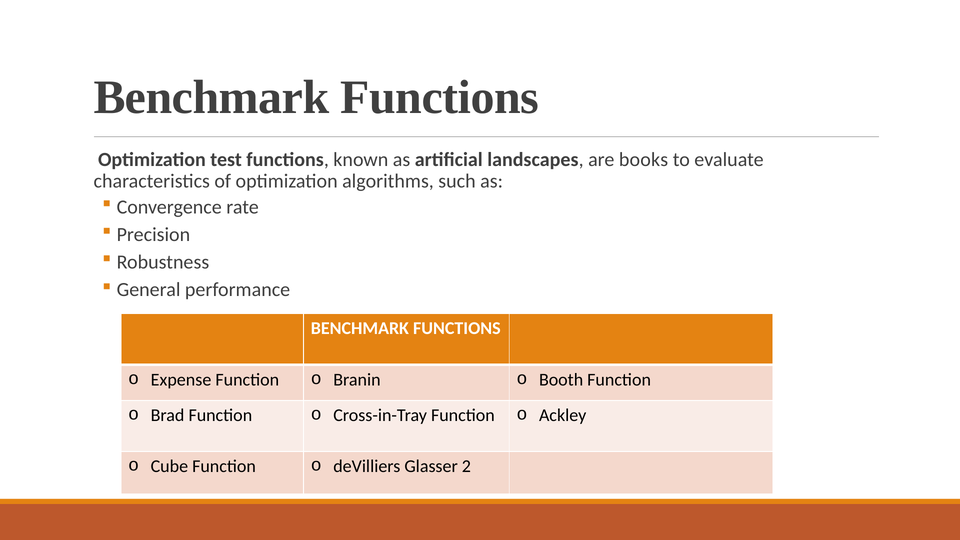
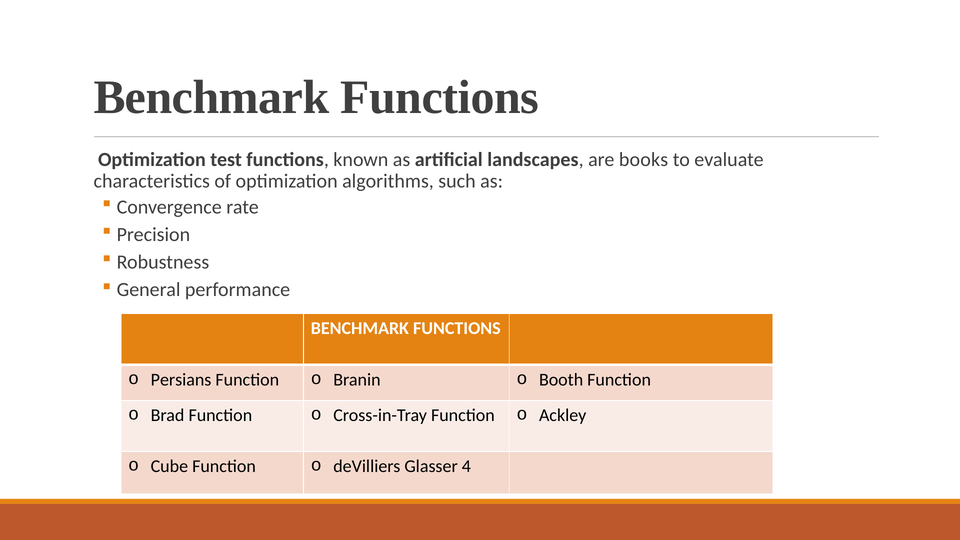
Expense: Expense -> Persians
2: 2 -> 4
